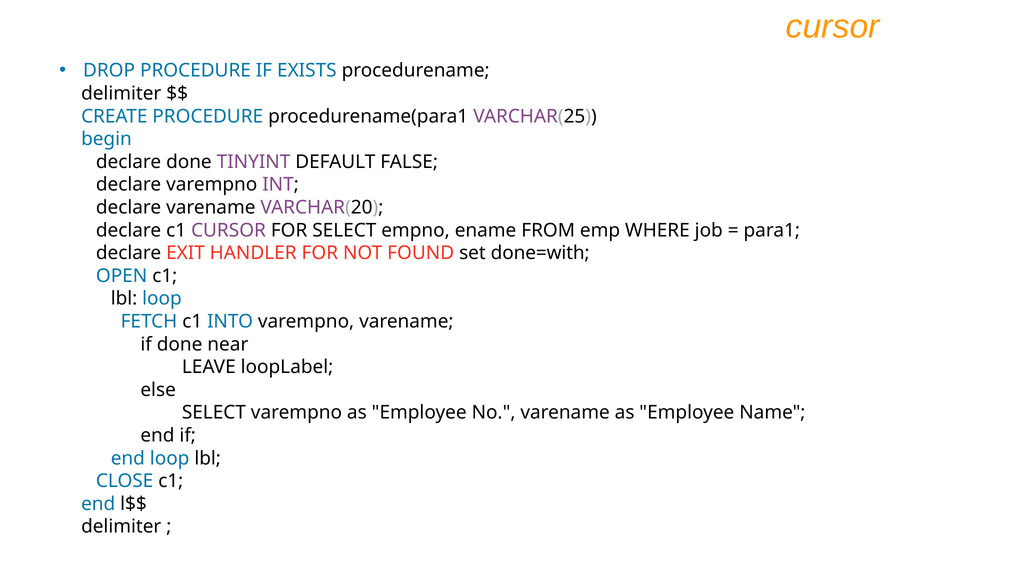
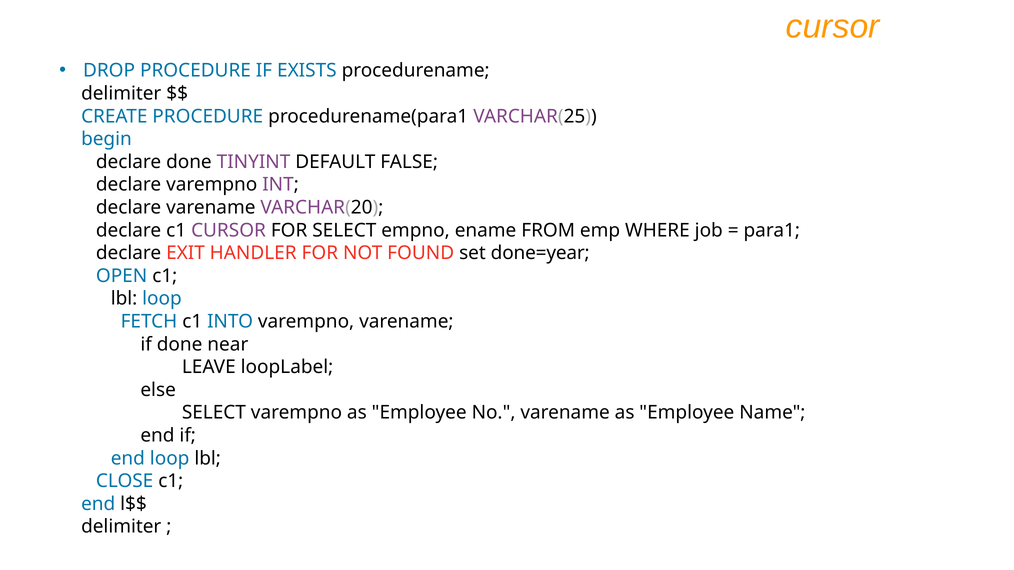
done=with: done=with -> done=year
